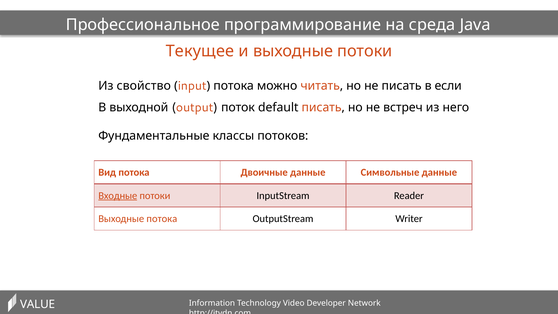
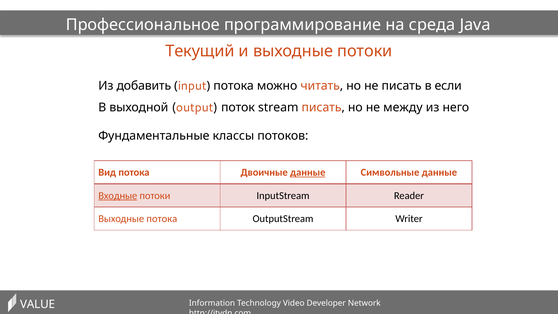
Текущее: Текущее -> Текущий
свойство: свойство -> добавить
default: default -> stream
встреч: встреч -> между
данные at (308, 172) underline: none -> present
